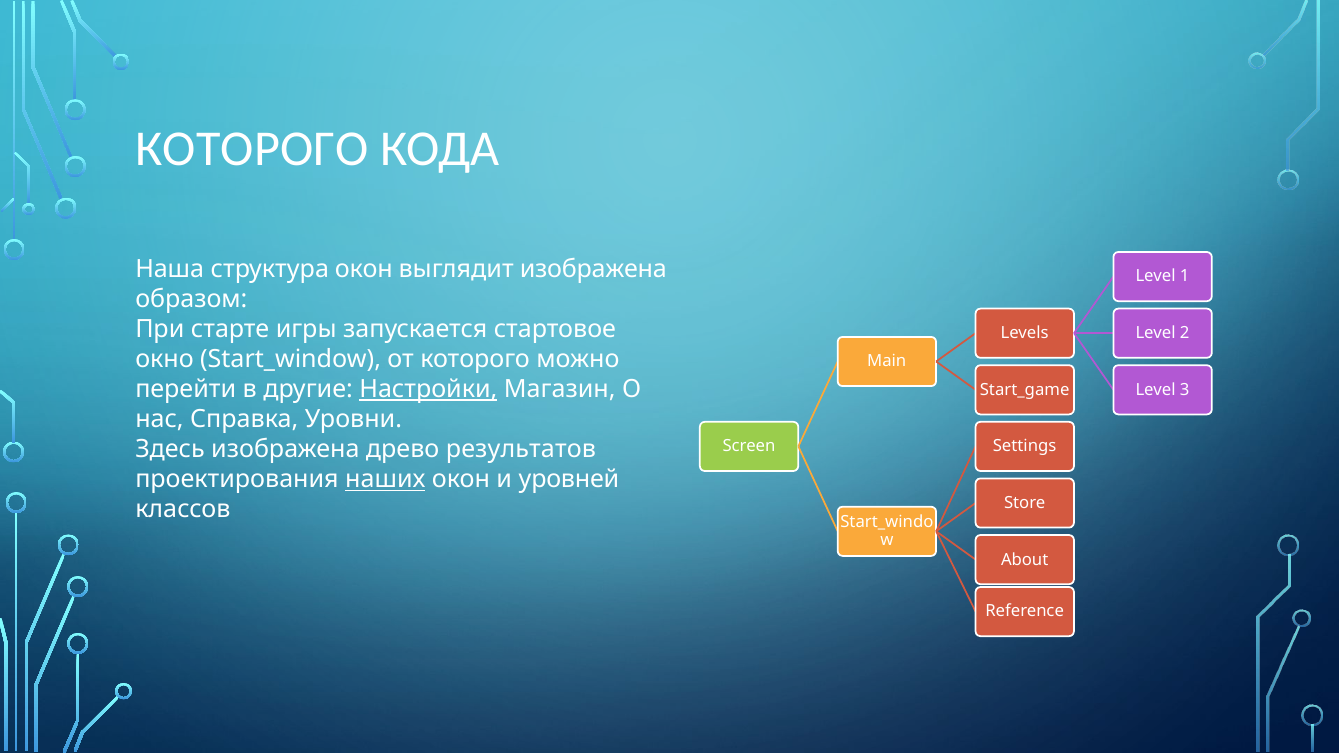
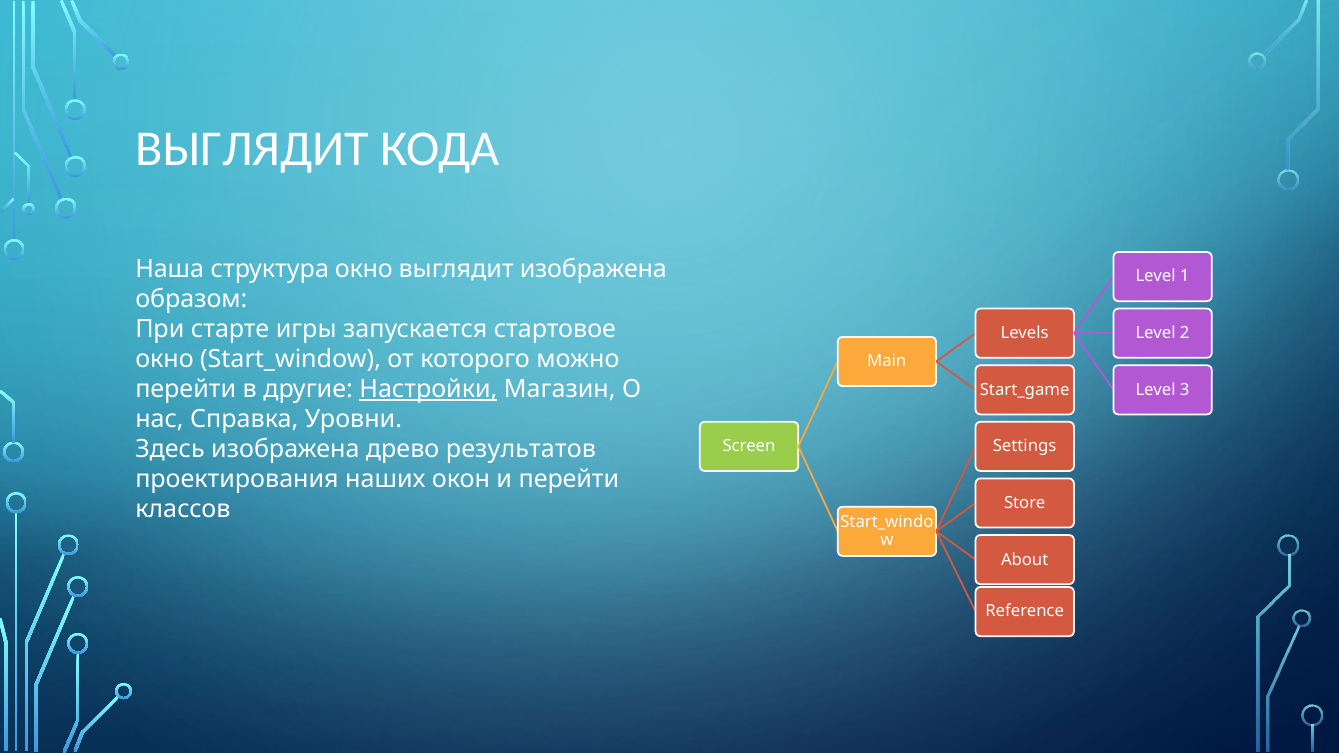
КОТОРОГО at (252, 149): КОТОРОГО -> ВЫГЛЯДИТ
структура окон: окон -> окно
наших underline: present -> none
и уровней: уровней -> перейти
